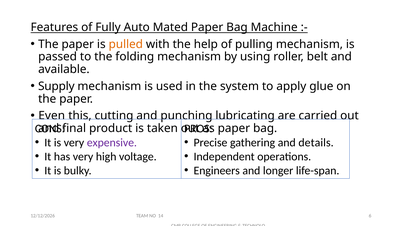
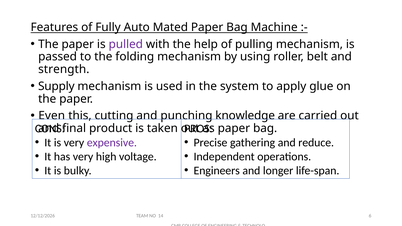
pulled colour: orange -> purple
available: available -> strength
lubricating: lubricating -> knowledge
details: details -> reduce
